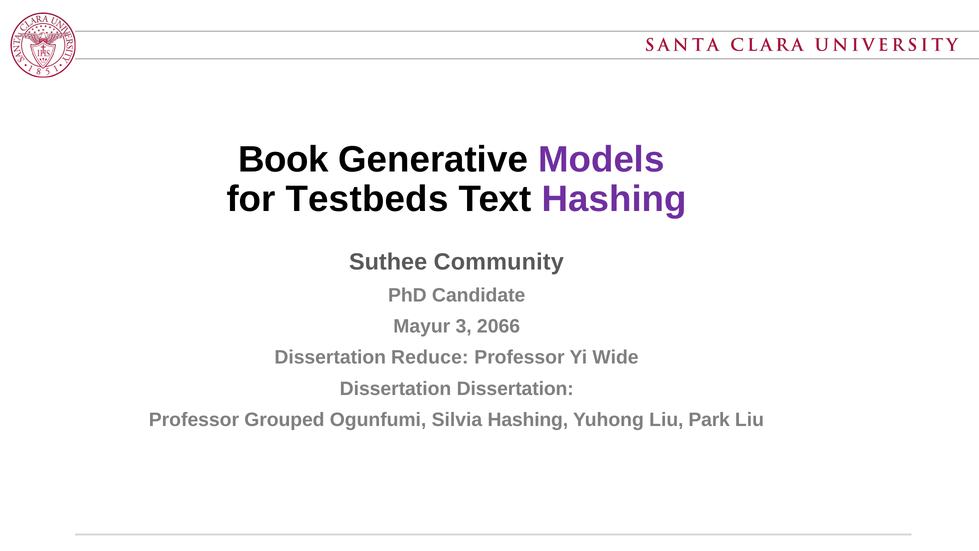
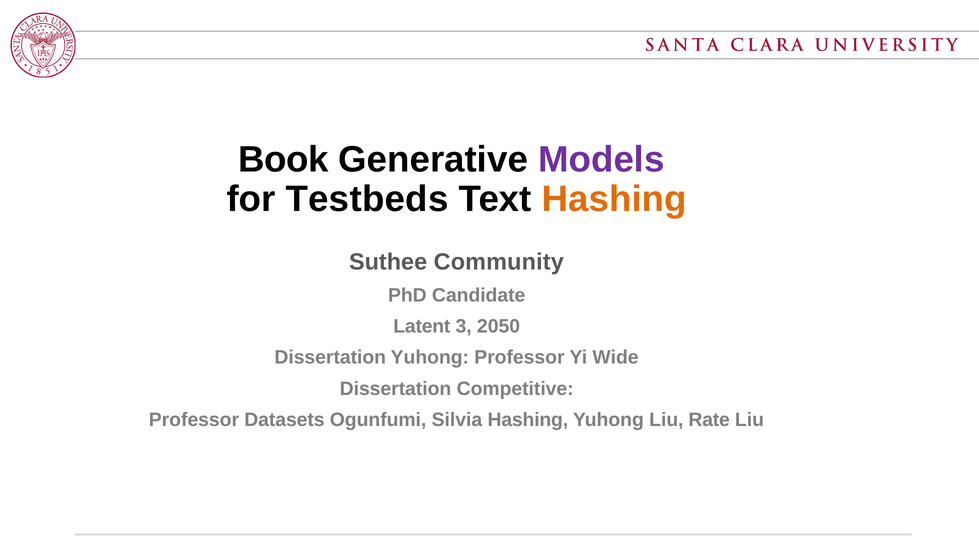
Hashing at (614, 199) colour: purple -> orange
Mayur: Mayur -> Latent
2066: 2066 -> 2050
Dissertation Reduce: Reduce -> Yuhong
Dissertation Dissertation: Dissertation -> Competitive
Grouped: Grouped -> Datasets
Park: Park -> Rate
